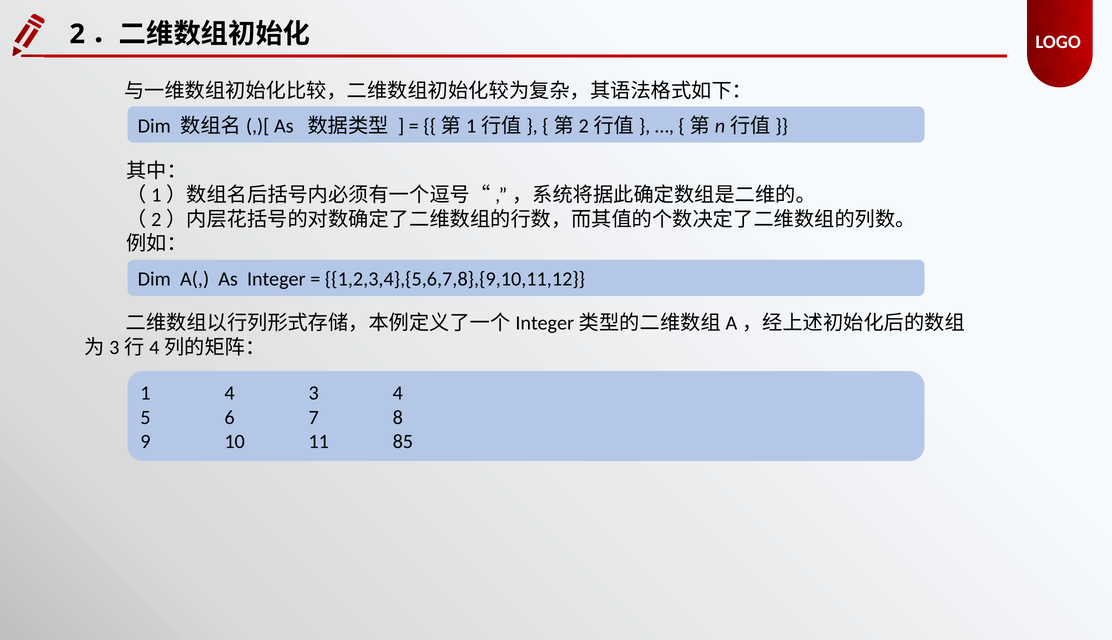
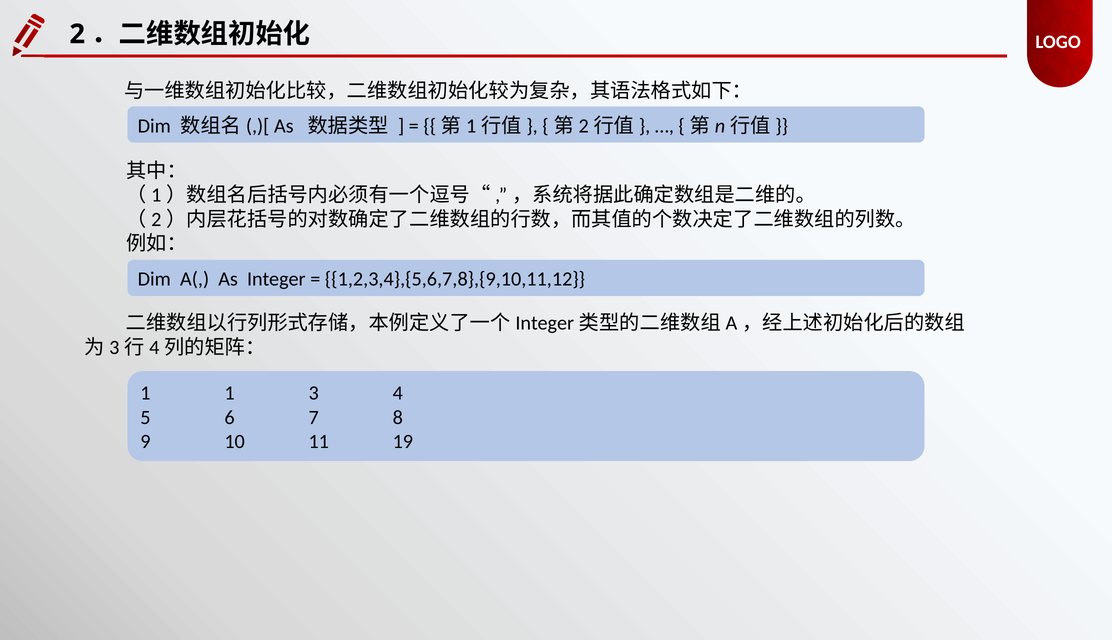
1 4: 4 -> 1
85: 85 -> 19
